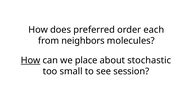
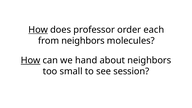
How at (38, 30) underline: none -> present
preferred: preferred -> professor
place: place -> hand
about stochastic: stochastic -> neighbors
